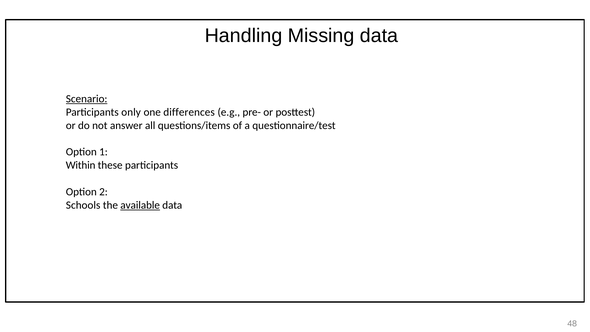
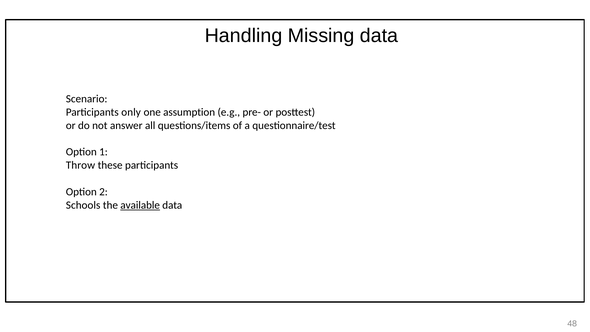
Scenario underline: present -> none
differences: differences -> assumption
Within: Within -> Throw
